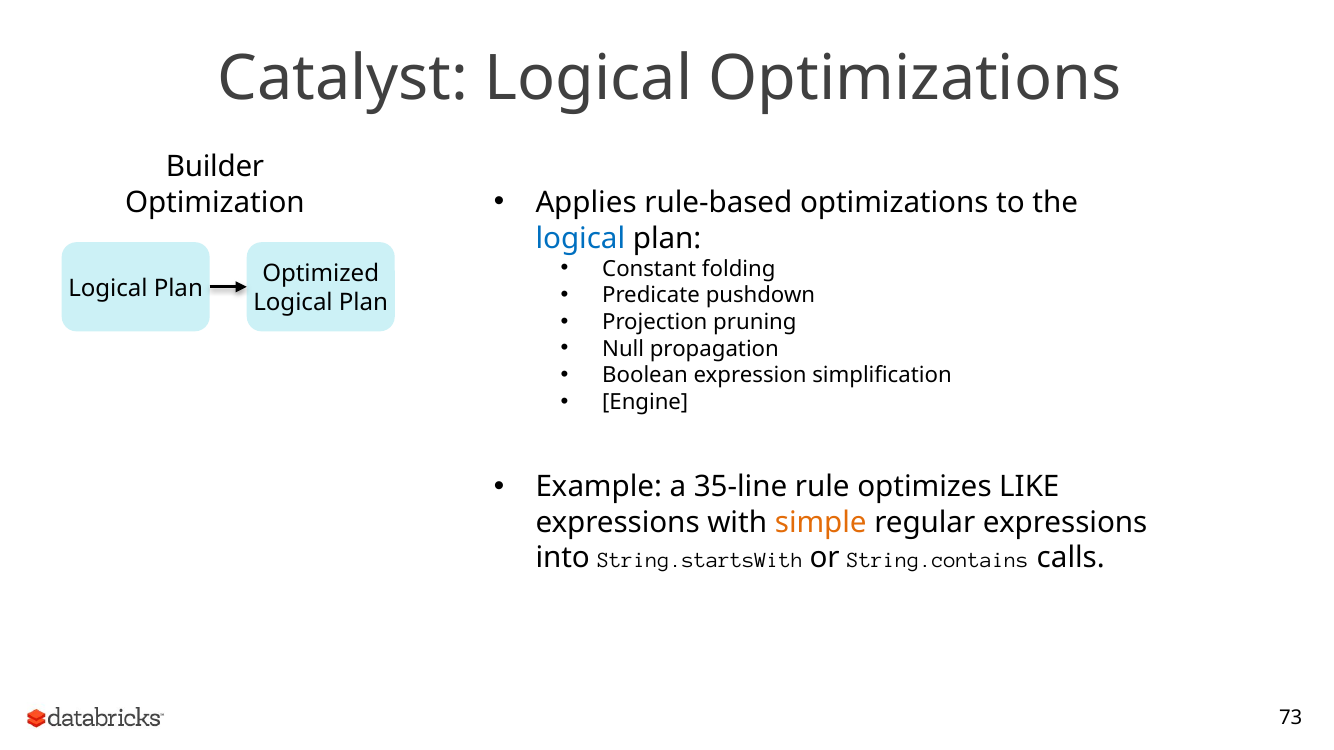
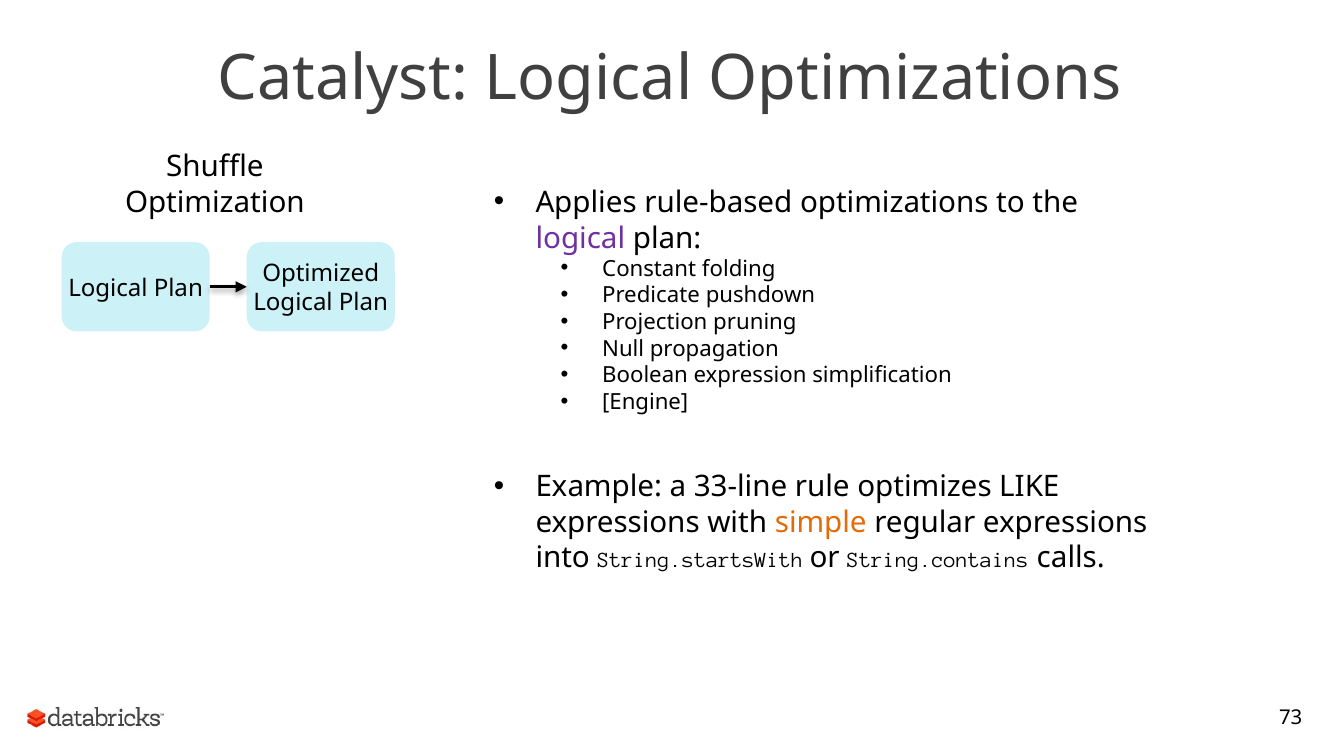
Builder: Builder -> Shuffle
logical at (580, 238) colour: blue -> purple
35-line: 35-line -> 33-line
